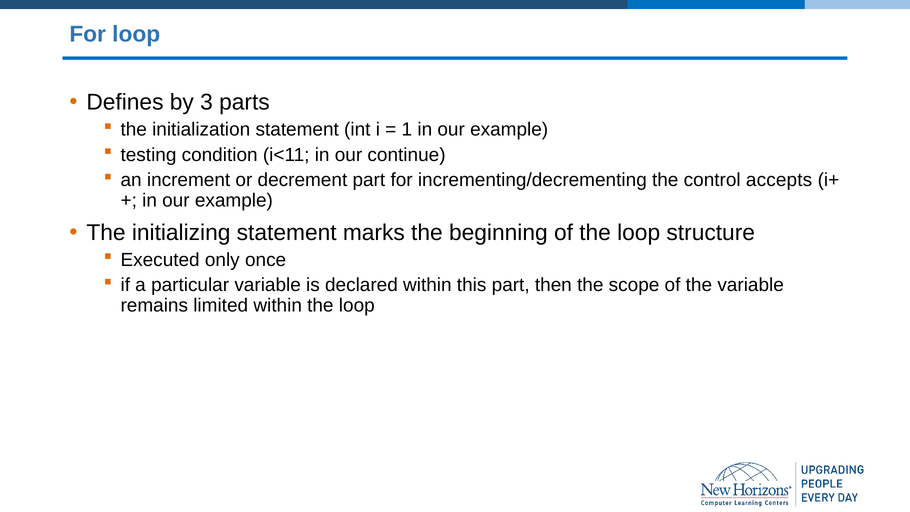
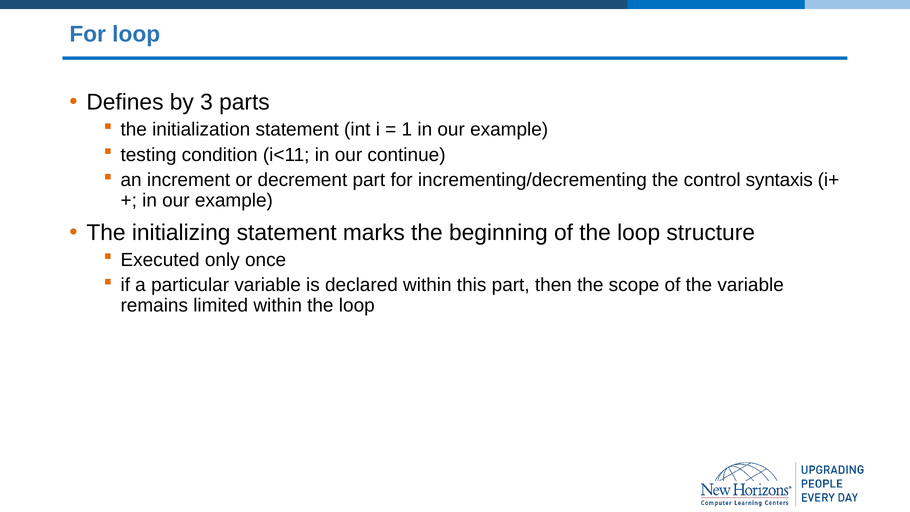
accepts: accepts -> syntaxis
